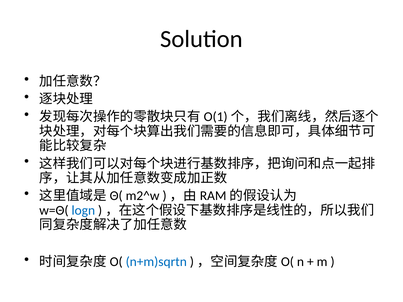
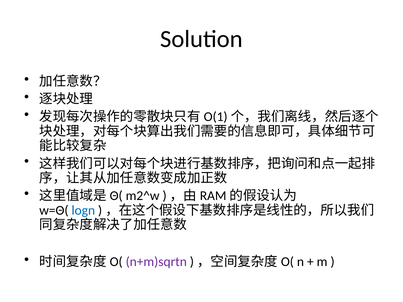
n+m)sqrtn colour: blue -> purple
